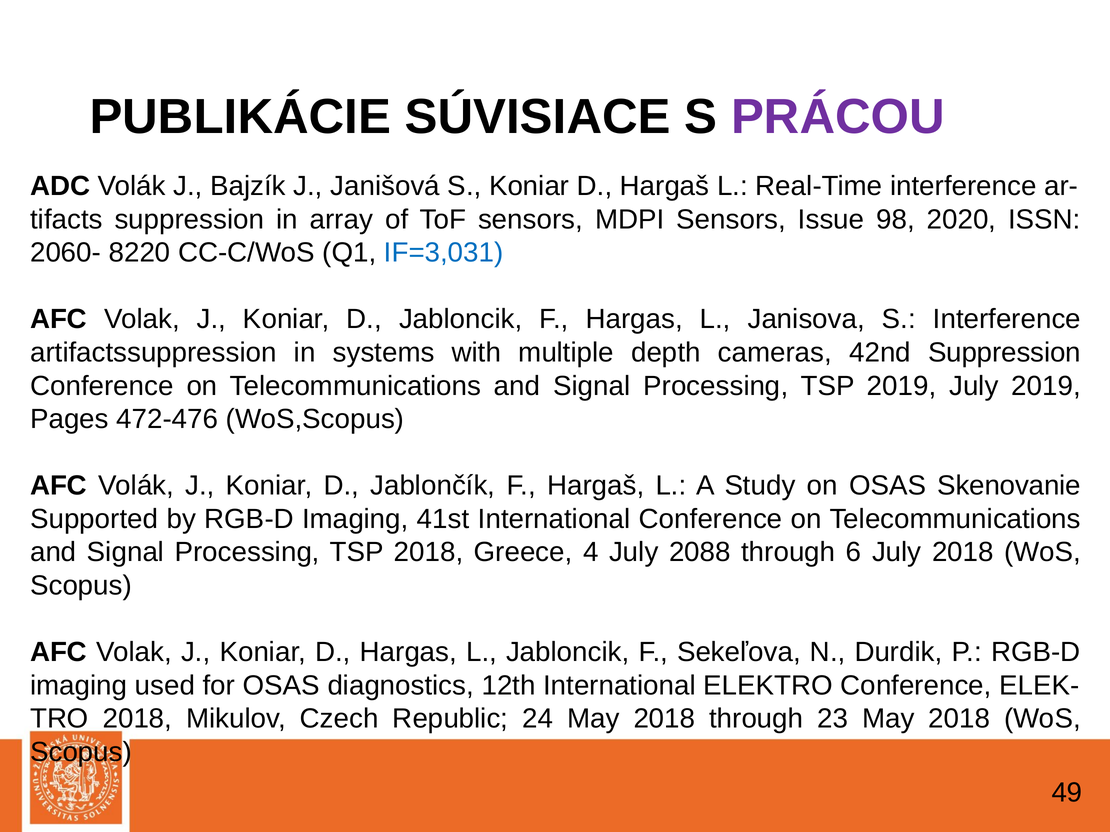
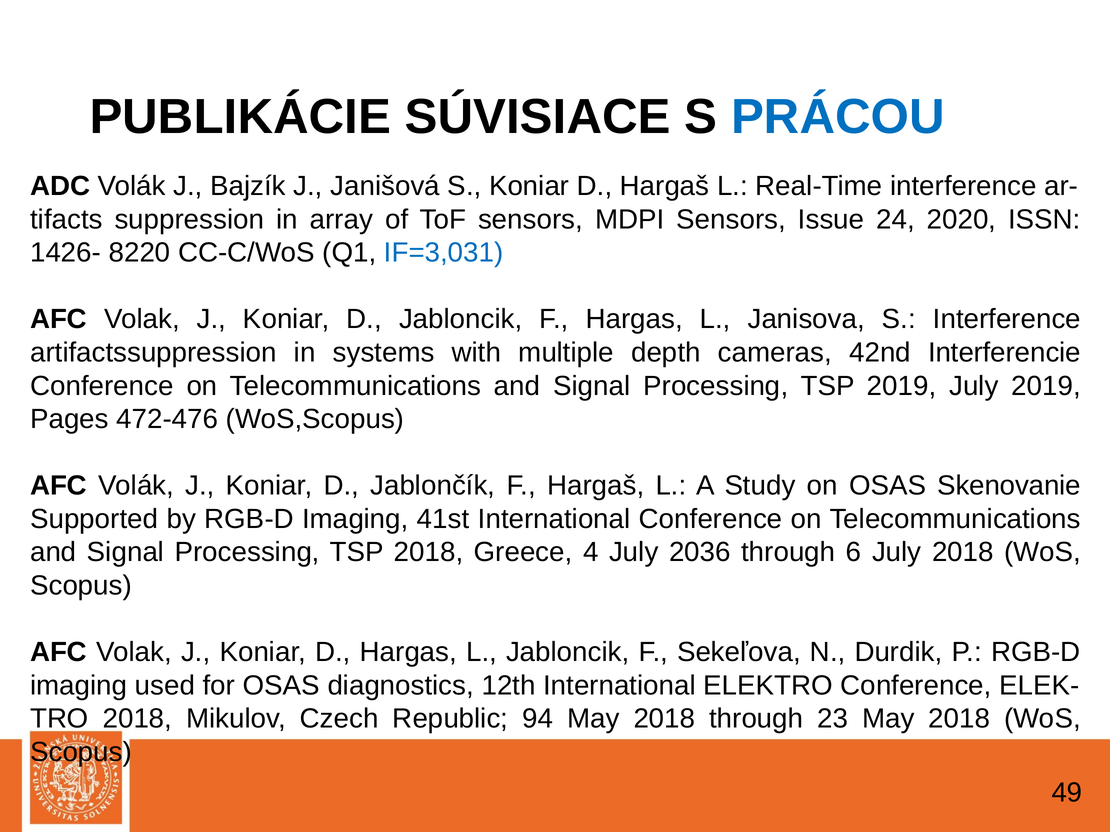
PRÁCOU colour: purple -> blue
98: 98 -> 24
2060-: 2060- -> 1426-
42nd Suppression: Suppression -> Interferencie
2088: 2088 -> 2036
24: 24 -> 94
